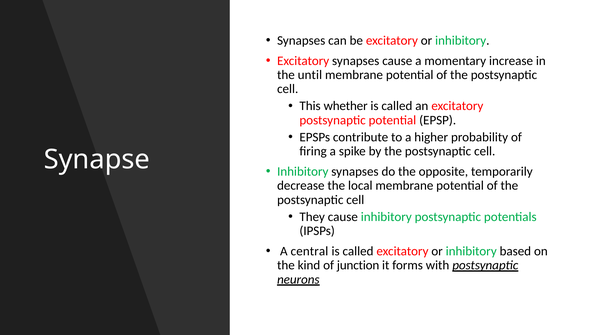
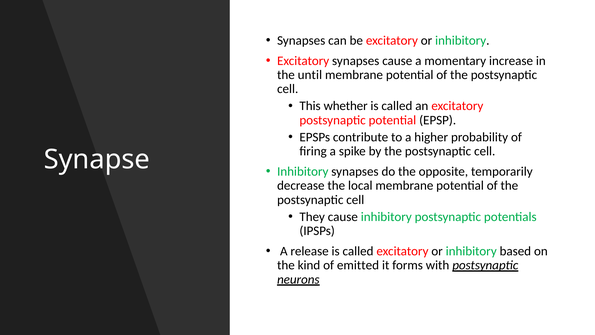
central: central -> release
junction: junction -> emitted
